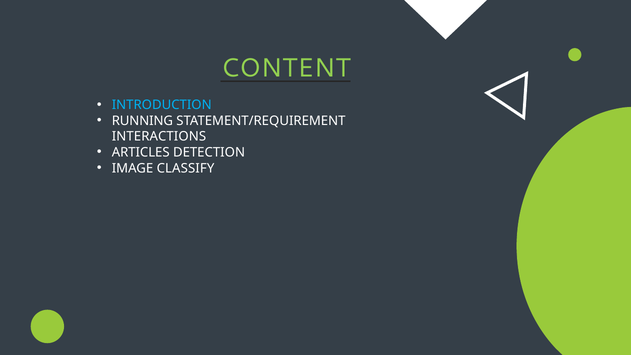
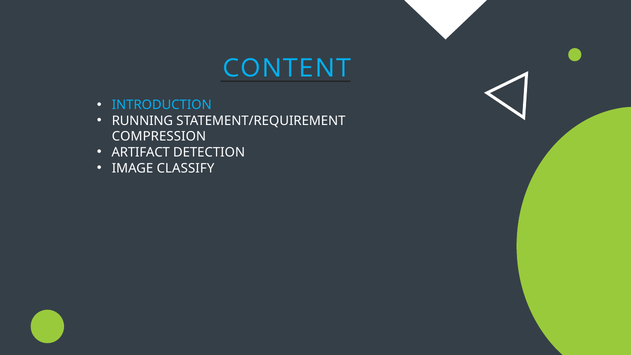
CONTENT colour: light green -> light blue
INTERACTIONS: INTERACTIONS -> COMPRESSION
ARTICLES: ARTICLES -> ARTIFACT
